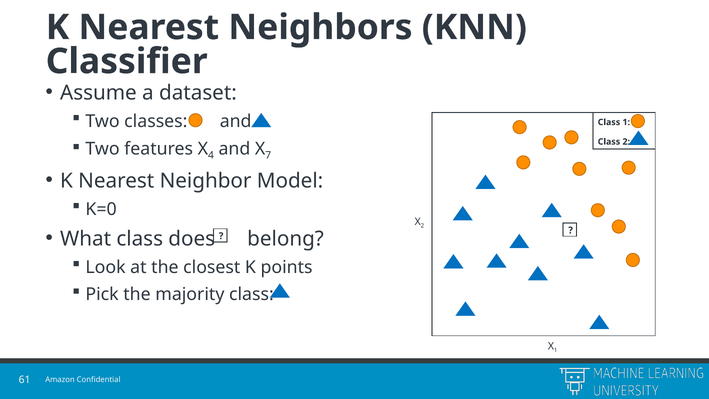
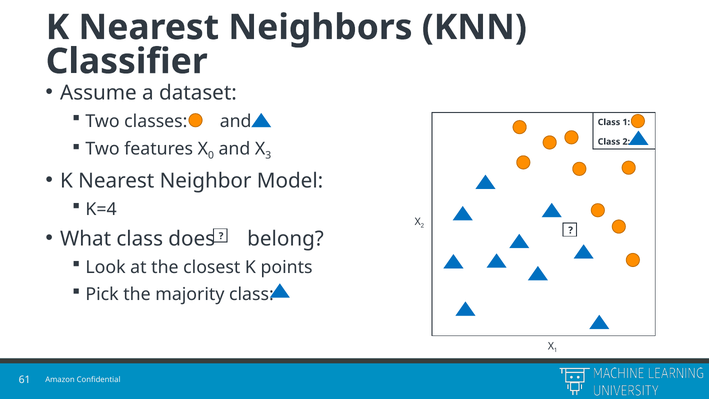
4: 4 -> 0
7: 7 -> 3
K=0: K=0 -> K=4
